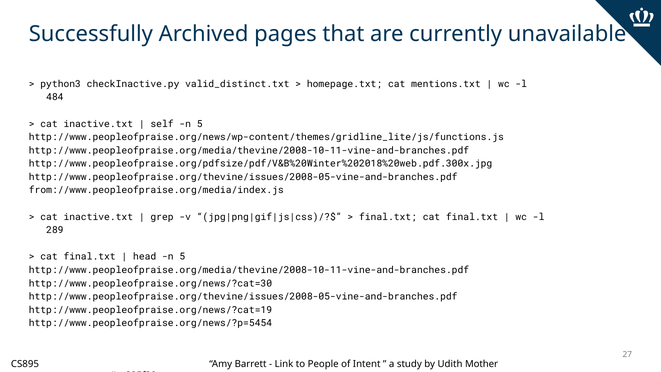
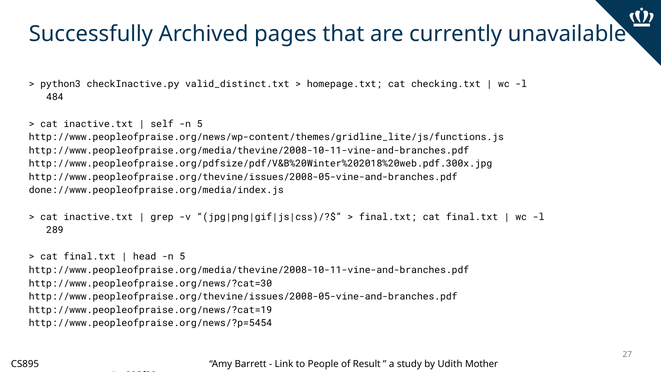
mentions.txt: mentions.txt -> checking.txt
from://www.peopleofpraise.org/media/index.js: from://www.peopleofpraise.org/media/index.js -> done://www.peopleofpraise.org/media/index.js
Intent: Intent -> Result
